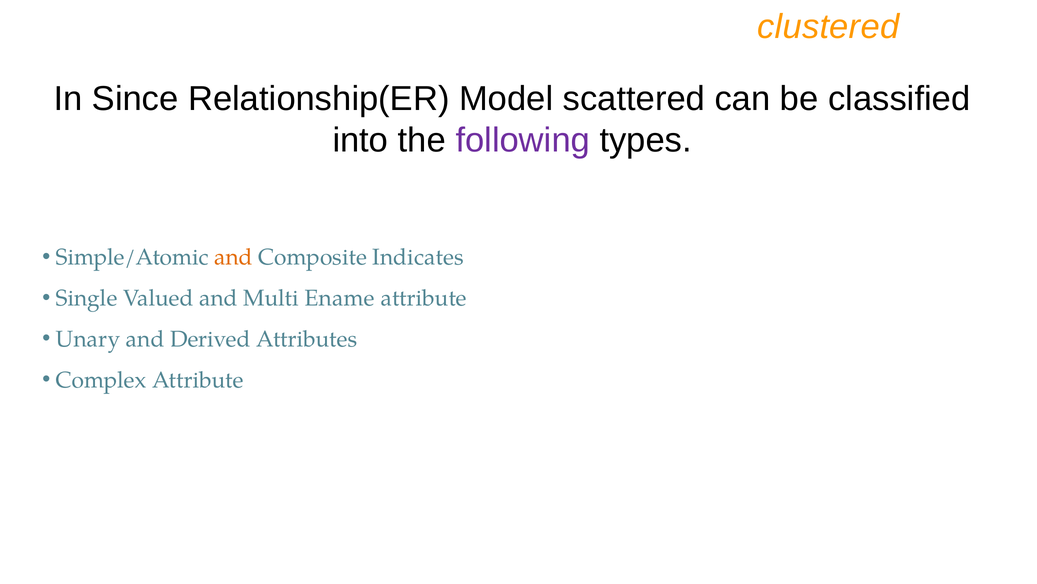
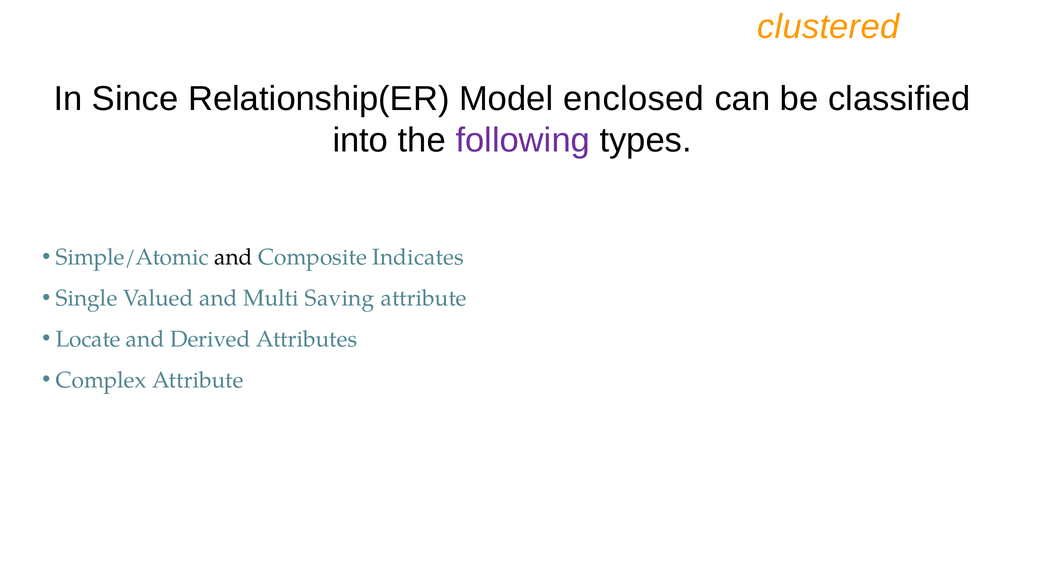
scattered: scattered -> enclosed
and at (234, 257) colour: orange -> black
Ename: Ename -> Saving
Unary: Unary -> Locate
